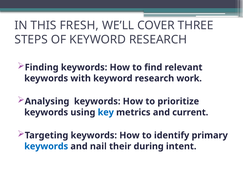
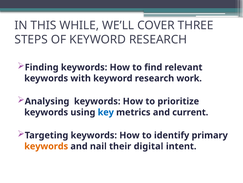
FRESH: FRESH -> WHILE
keywords at (46, 146) colour: blue -> orange
during: during -> digital
